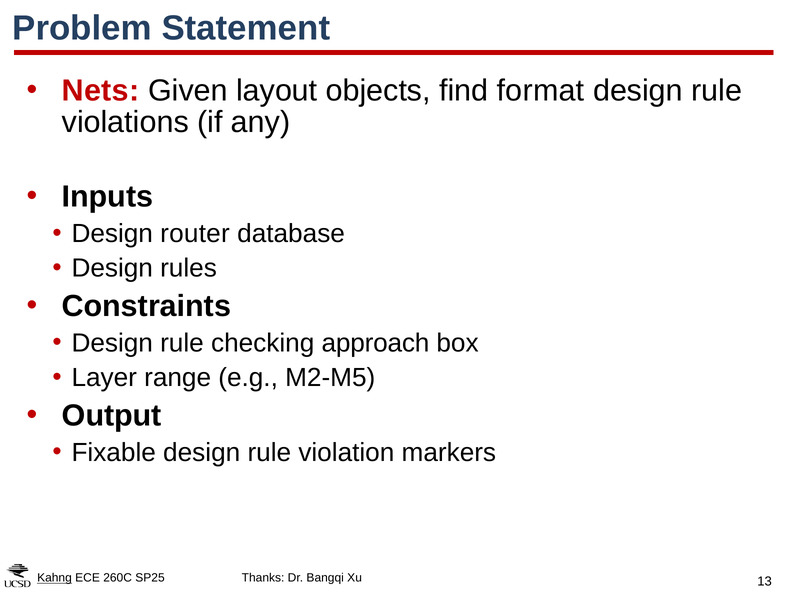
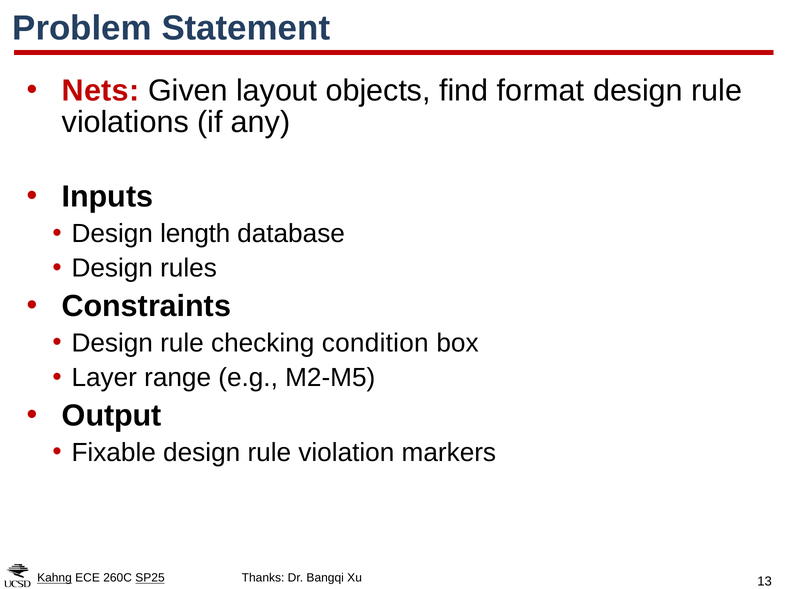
router: router -> length
approach: approach -> condition
SP25 underline: none -> present
